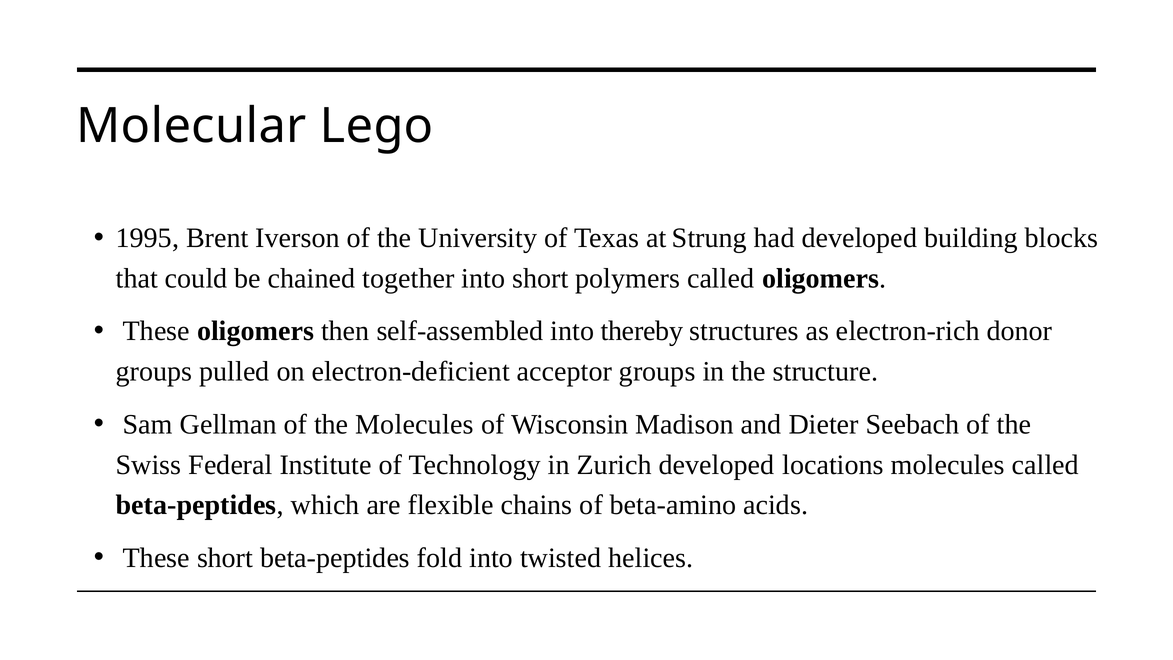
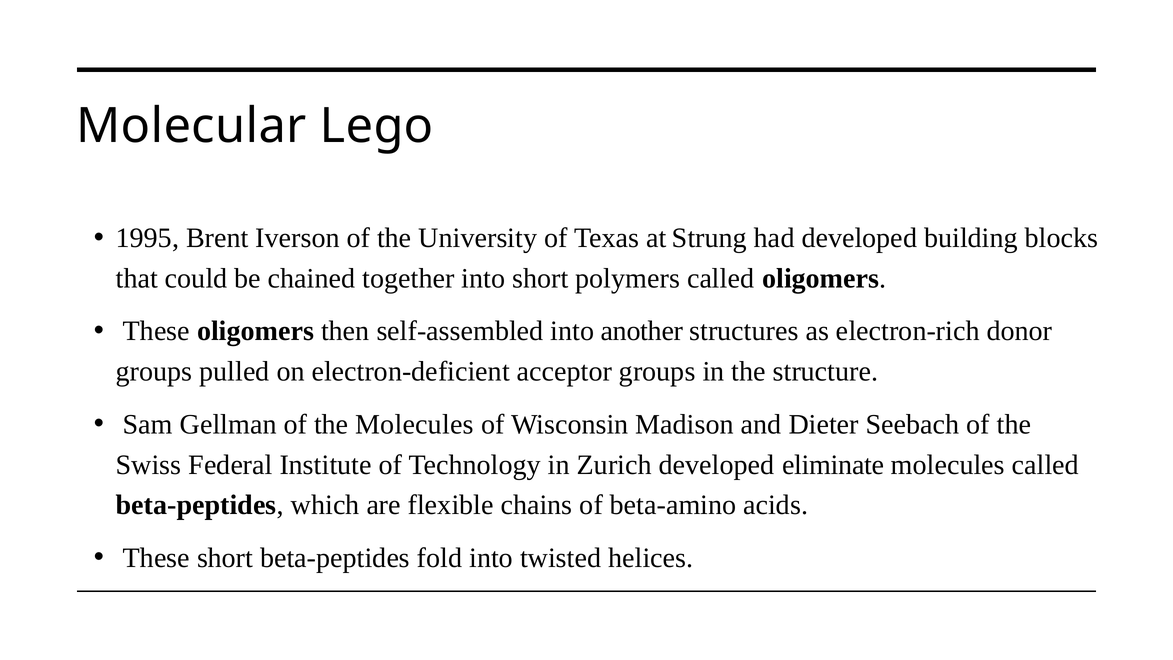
thereby: thereby -> another
locations: locations -> eliminate
